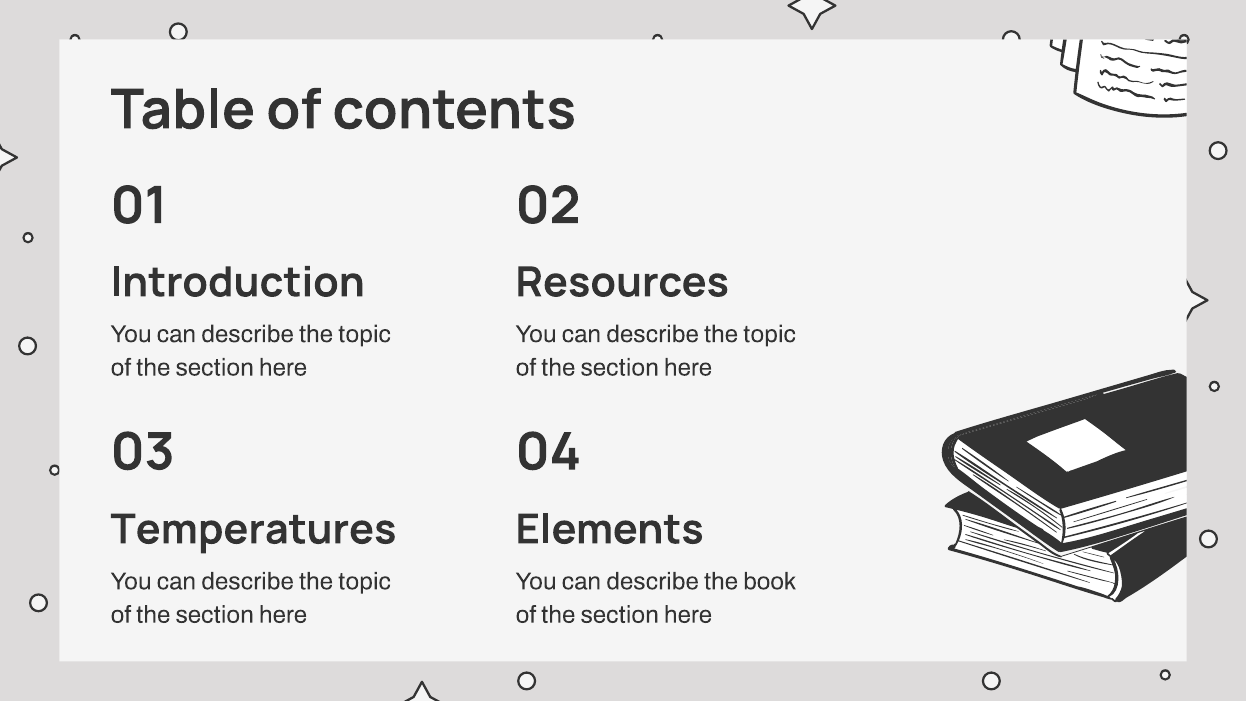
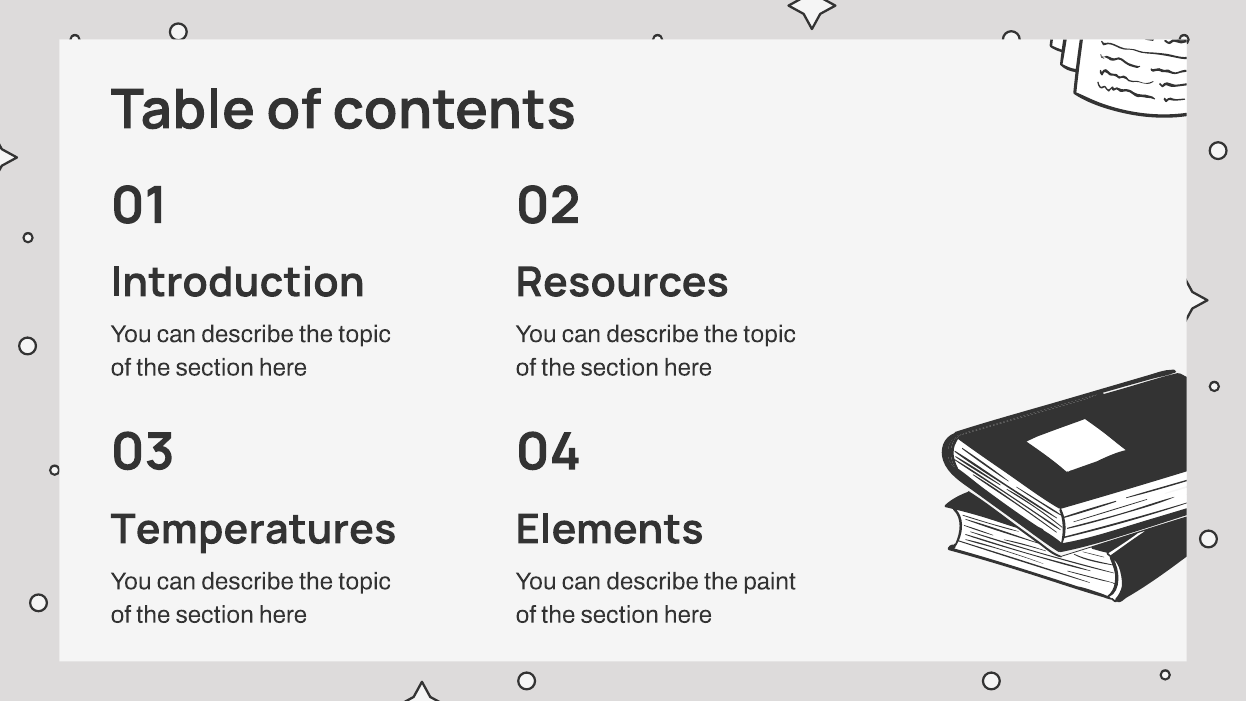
book: book -> paint
